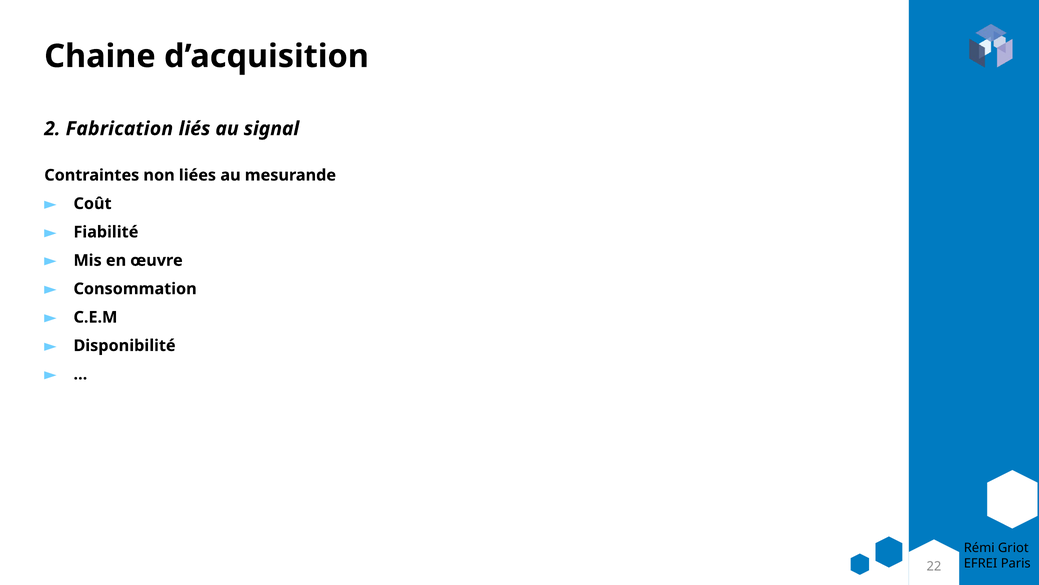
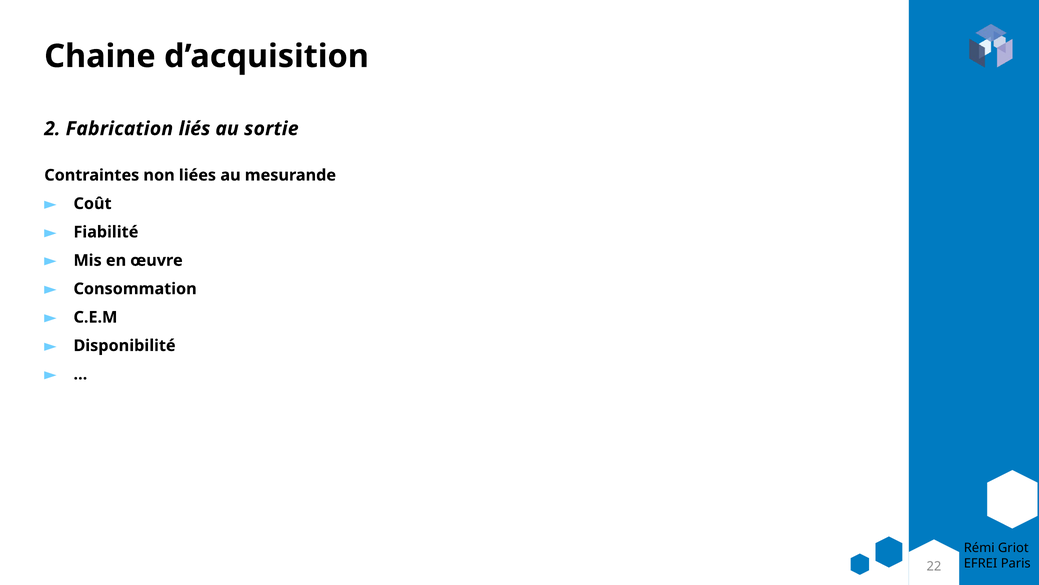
signal: signal -> sortie
